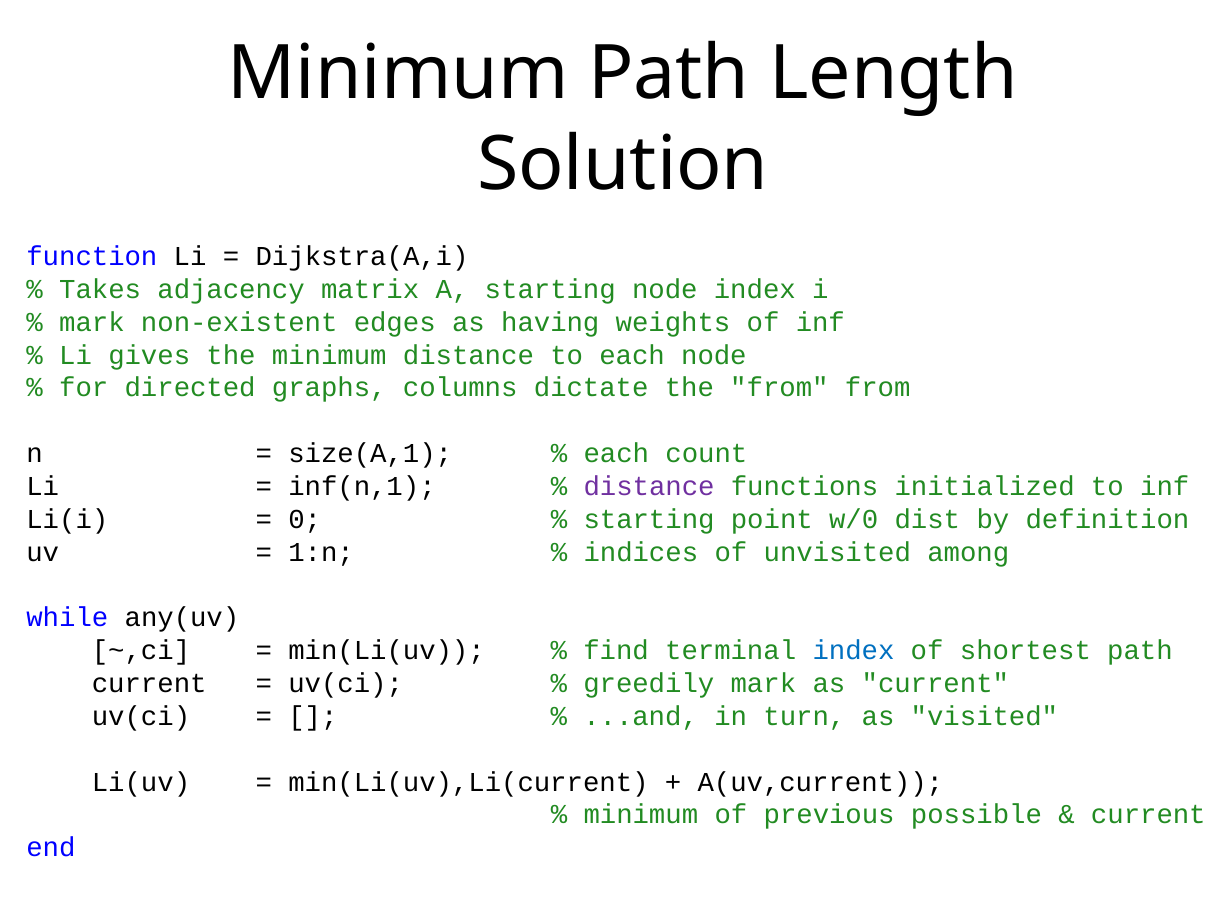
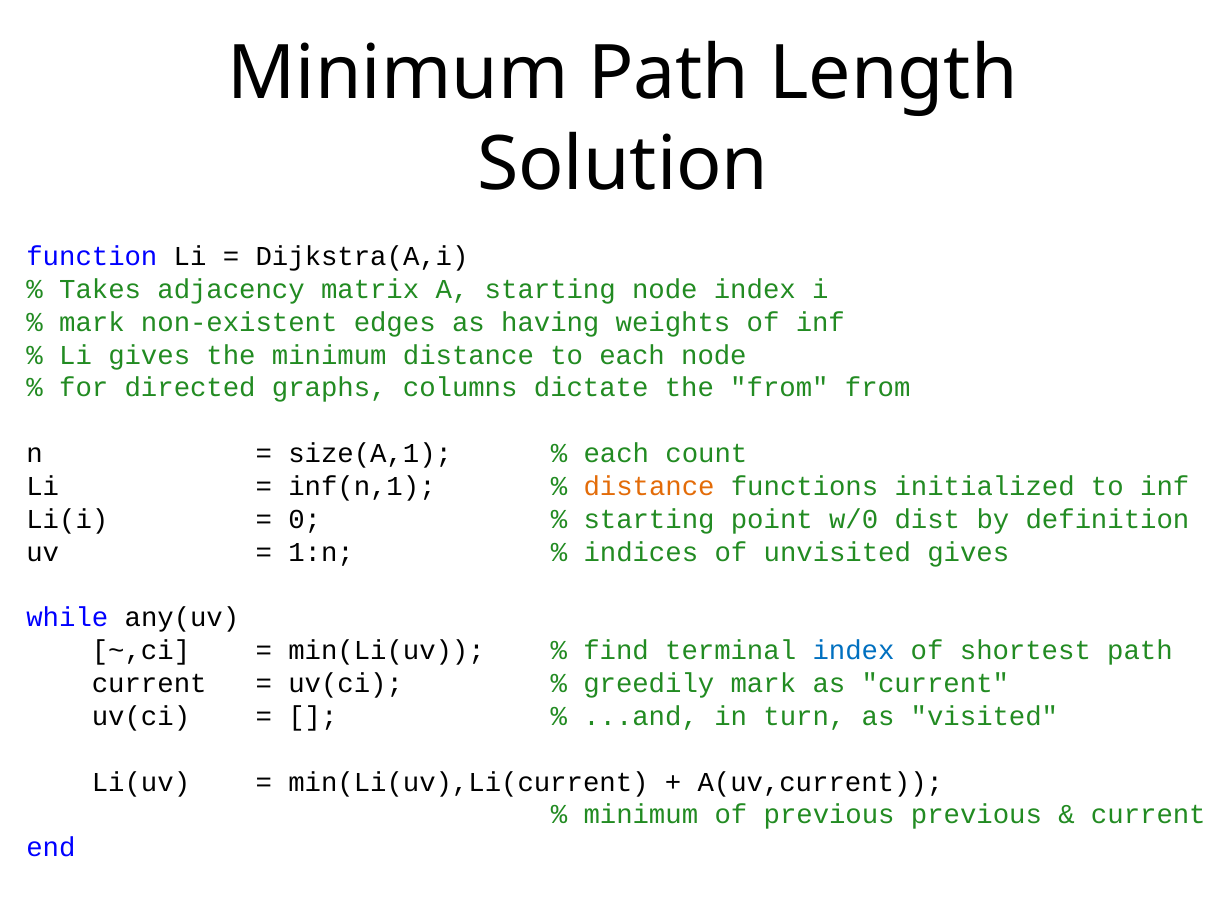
distance at (649, 486) colour: purple -> orange
unvisited among: among -> gives
previous possible: possible -> previous
